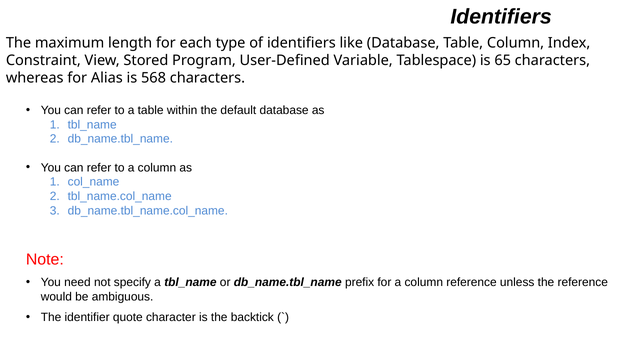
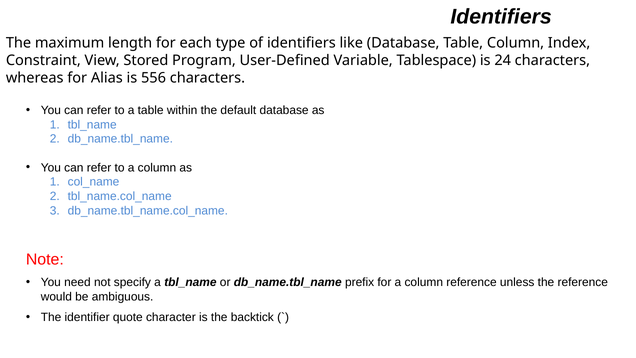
65: 65 -> 24
568: 568 -> 556
